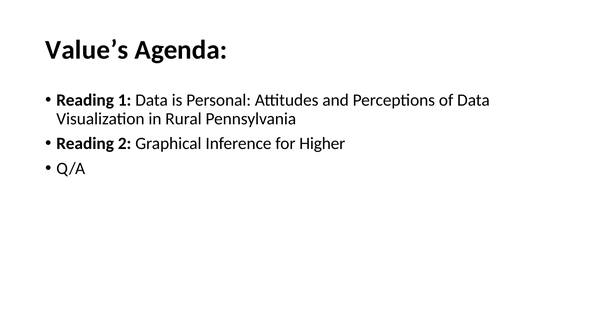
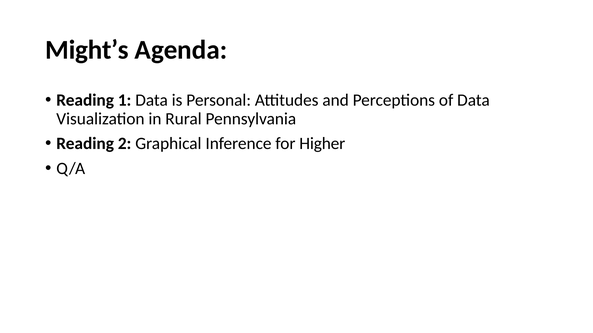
Value’s: Value’s -> Might’s
